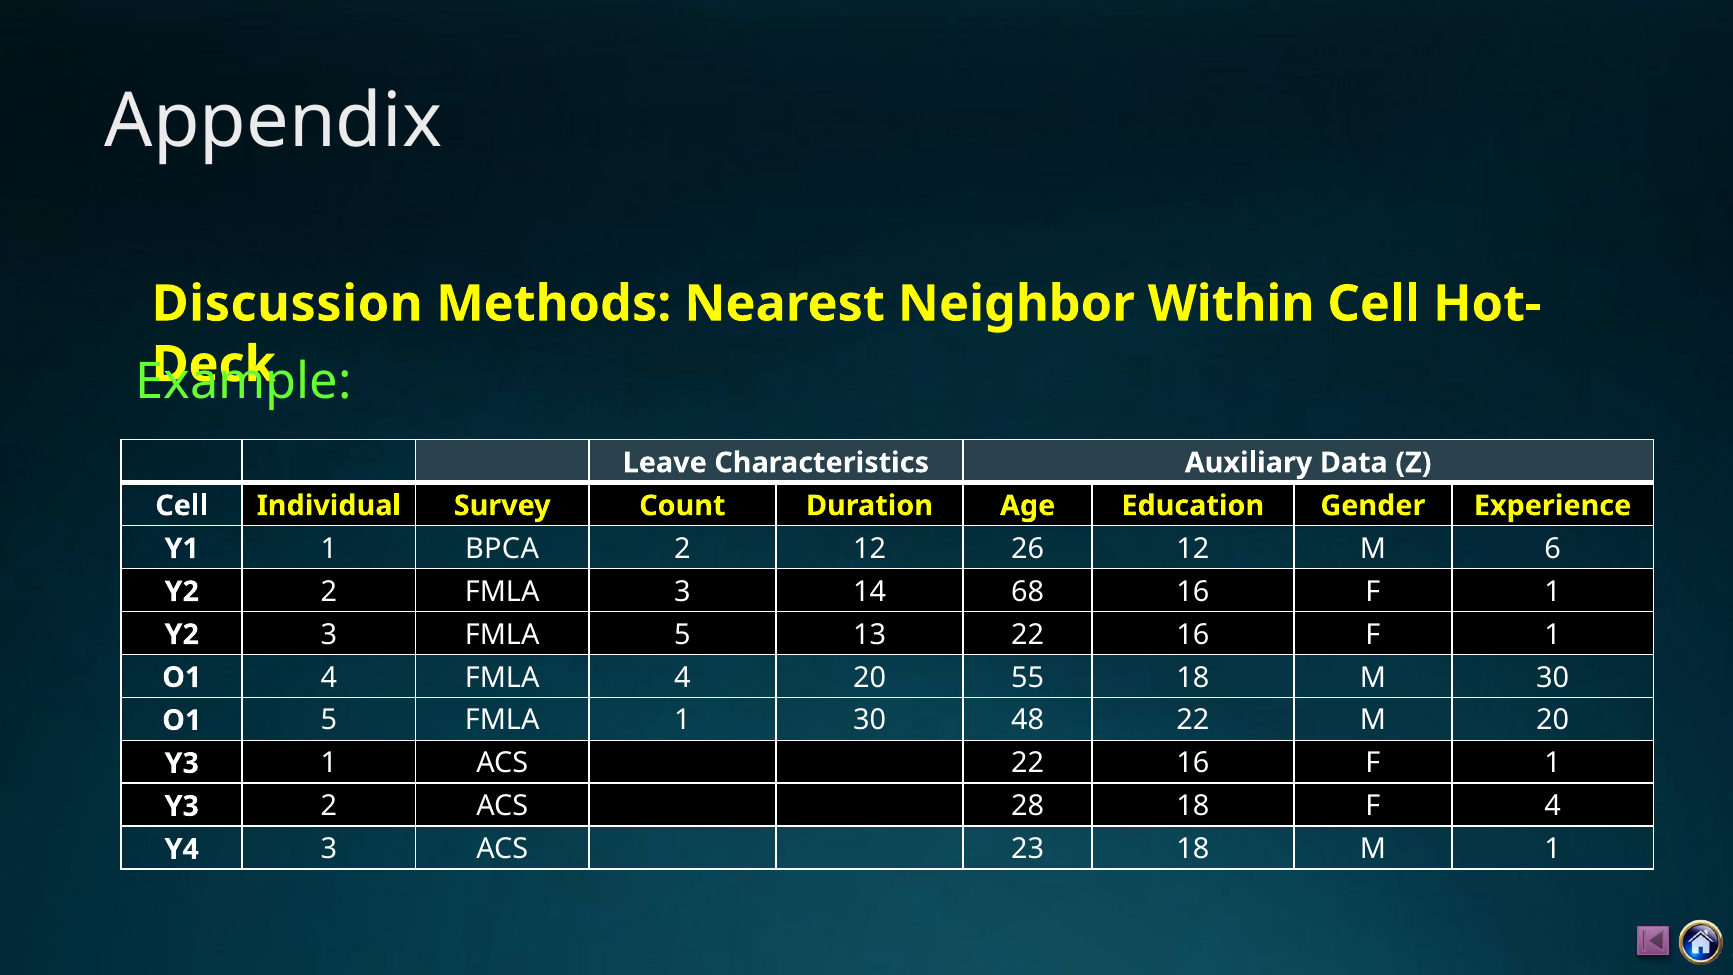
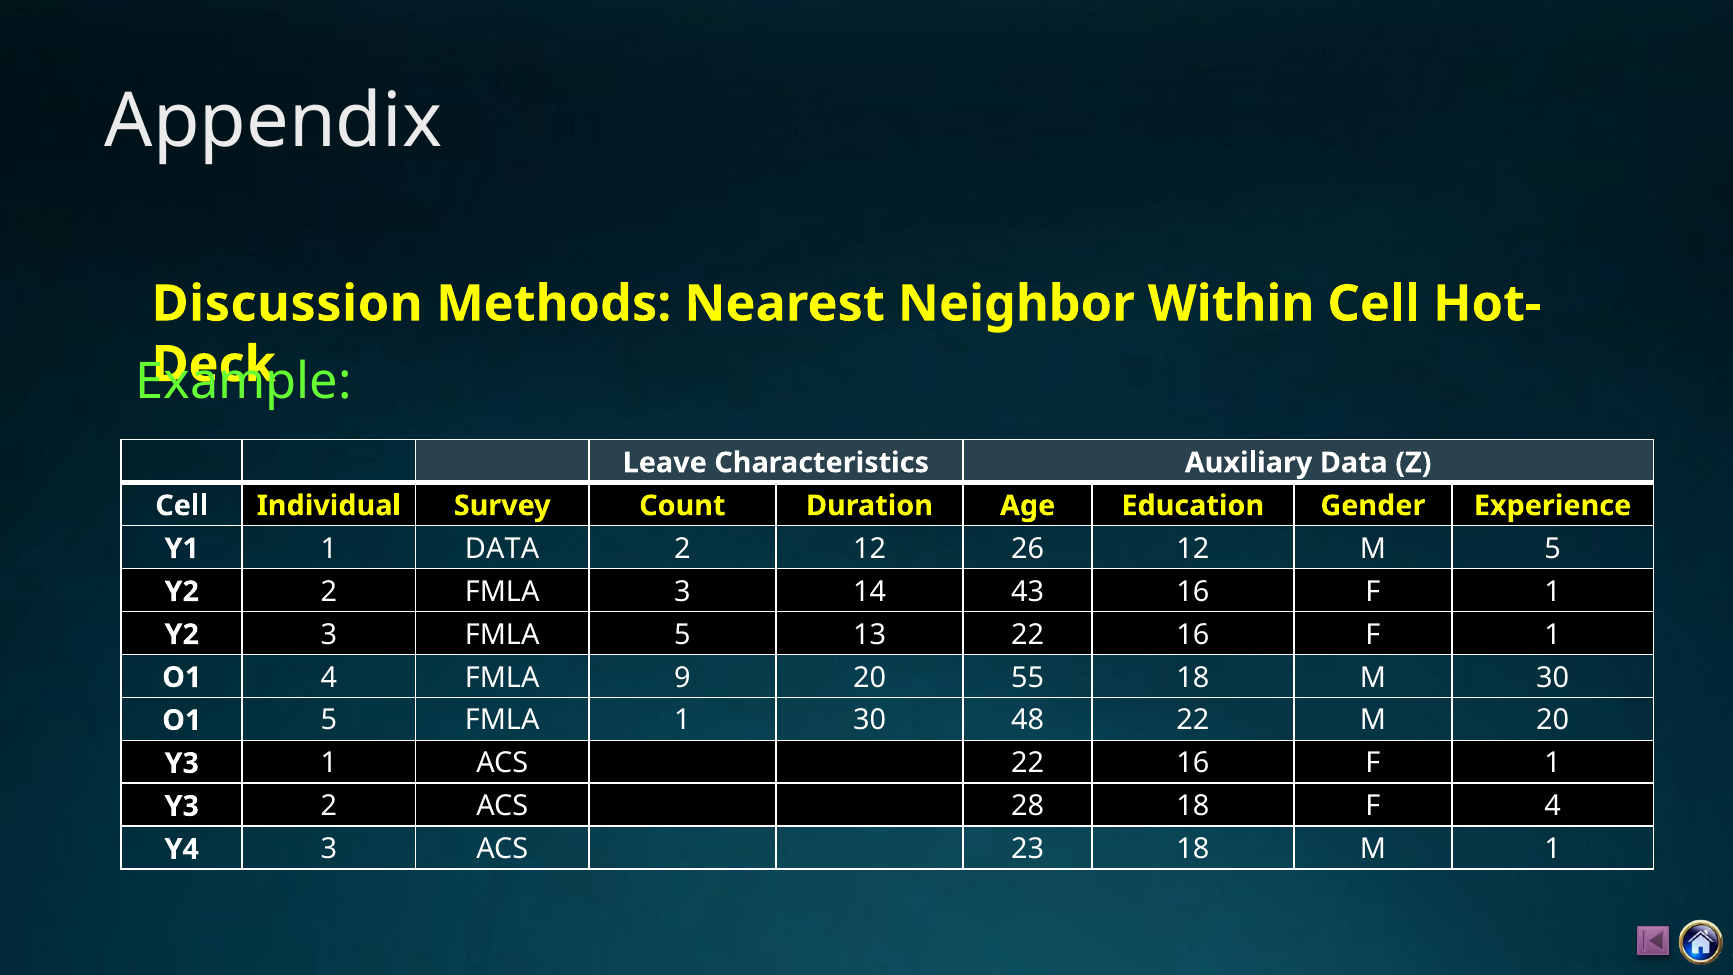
1 BPCA: BPCA -> DATA
M 6: 6 -> 5
68: 68 -> 43
FMLA 4: 4 -> 9
